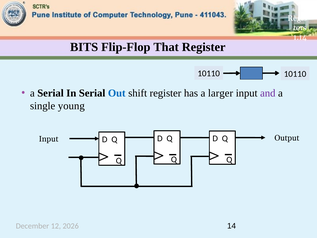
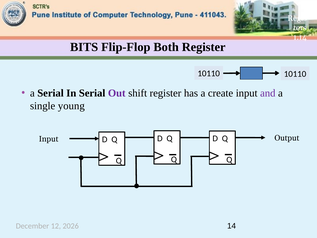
That: That -> Both
Out colour: blue -> purple
larger: larger -> create
